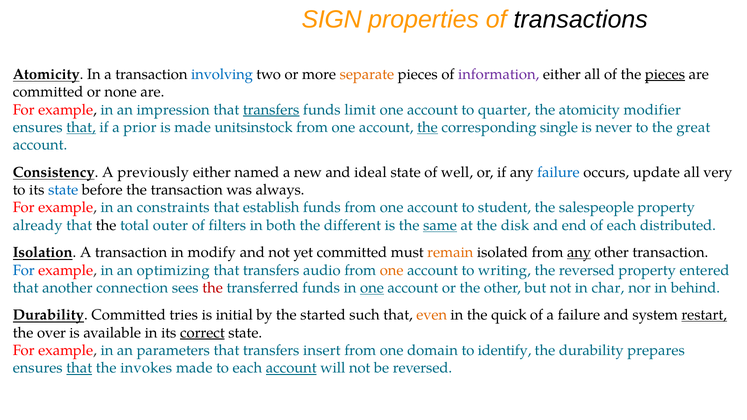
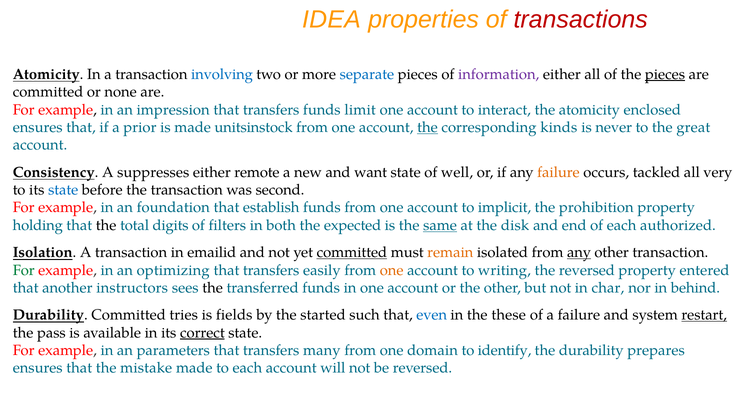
SIGN: SIGN -> IDEA
transactions colour: black -> red
separate colour: orange -> blue
transfers at (271, 110) underline: present -> none
quarter: quarter -> interact
modifier: modifier -> enclosed
that at (81, 127) underline: present -> none
single: single -> kinds
previously: previously -> suppresses
named: named -> remote
ideal: ideal -> want
failure at (558, 172) colour: blue -> orange
update: update -> tackled
always: always -> second
constraints: constraints -> foundation
student: student -> implicit
salespeople: salespeople -> prohibition
already: already -> holding
outer: outer -> digits
different: different -> expected
distributed: distributed -> authorized
modify: modify -> emailid
committed at (352, 253) underline: none -> present
For at (24, 270) colour: blue -> green
audio: audio -> easily
connection: connection -> instructors
the at (213, 288) colour: red -> black
one at (372, 288) underline: present -> none
initial: initial -> fields
even colour: orange -> blue
quick: quick -> these
over: over -> pass
insert: insert -> many
that at (79, 368) underline: present -> none
invokes: invokes -> mistake
account at (291, 368) underline: present -> none
